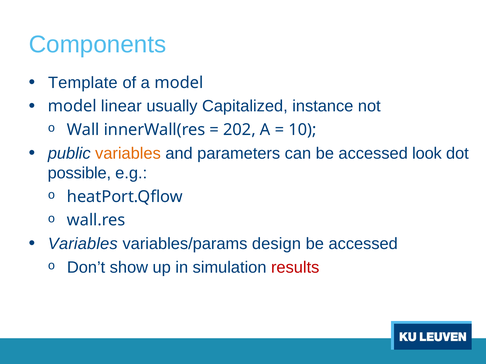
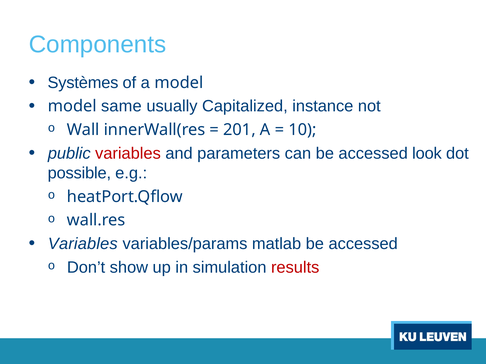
Template: Template -> Systèmes
linear: linear -> same
202: 202 -> 201
variables at (128, 154) colour: orange -> red
design: design -> matlab
